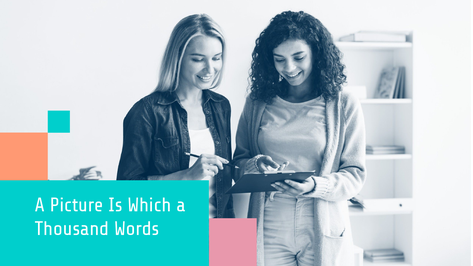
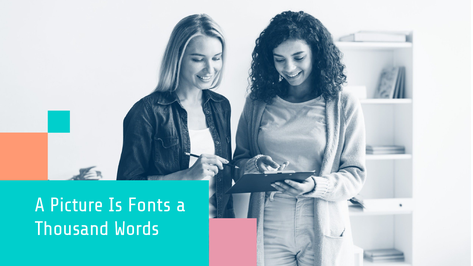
Which: Which -> Fonts
